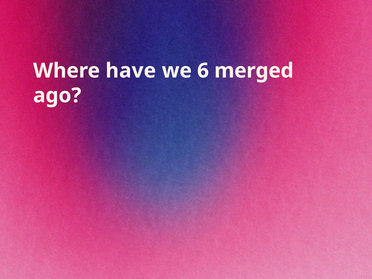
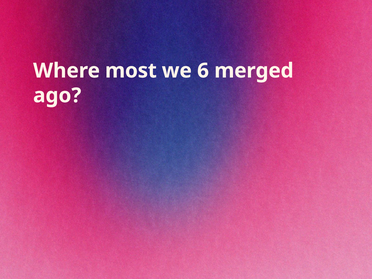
have: have -> most
